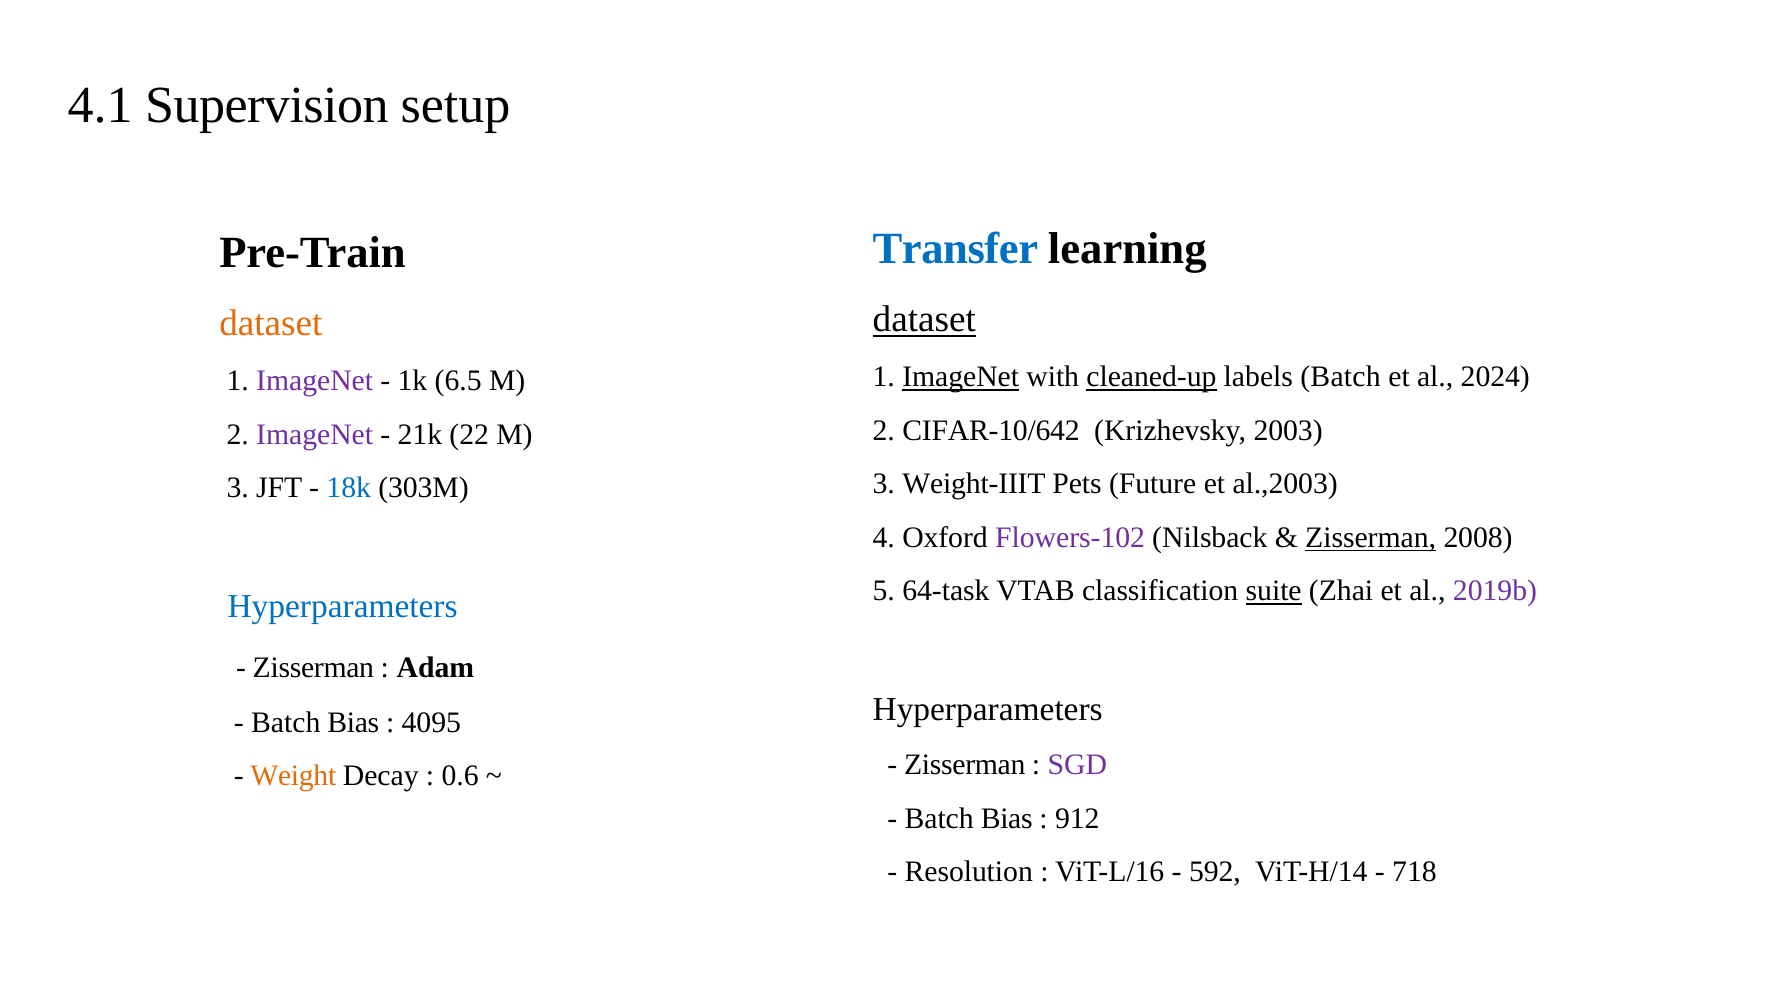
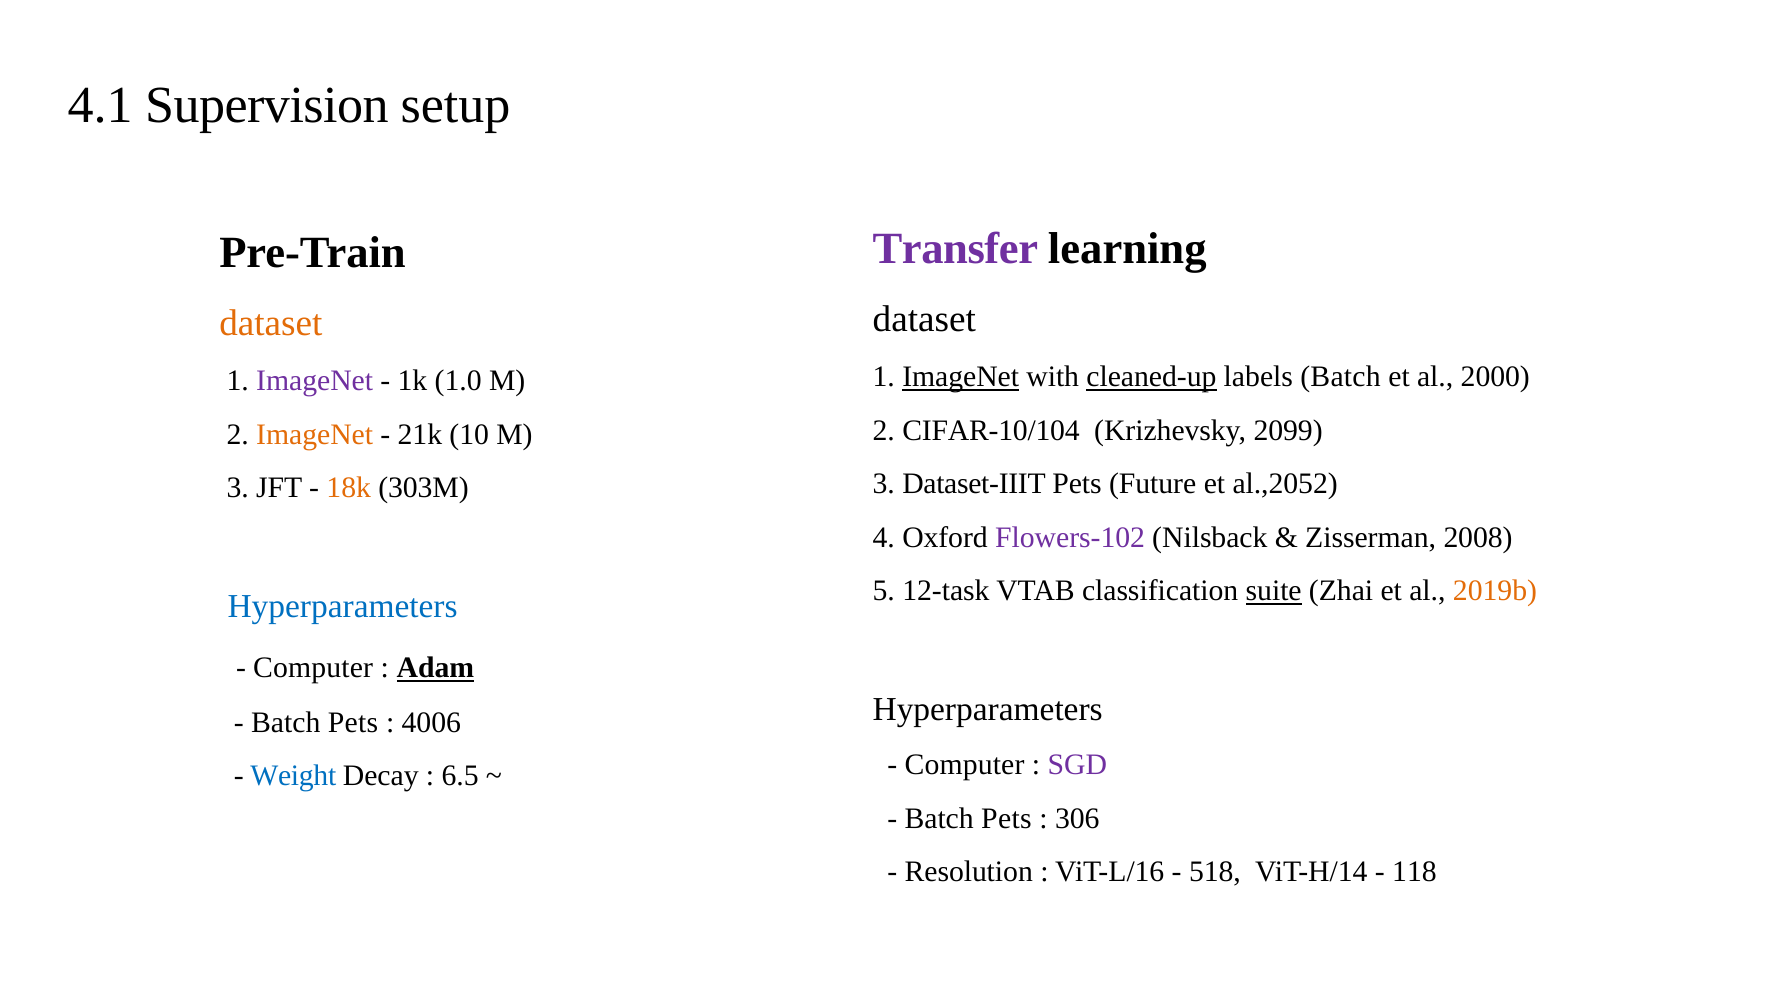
Transfer colour: blue -> purple
dataset at (924, 320) underline: present -> none
2024: 2024 -> 2000
6.5: 6.5 -> 1.0
CIFAR-10/642: CIFAR-10/642 -> CIFAR-10/104
2003: 2003 -> 2099
ImageNet at (315, 435) colour: purple -> orange
22: 22 -> 10
Weight-IIIT: Weight-IIIT -> Dataset-IIIT
al.,2003: al.,2003 -> al.,2052
18k colour: blue -> orange
Zisserman at (1371, 538) underline: present -> none
64-task: 64-task -> 12-task
2019b colour: purple -> orange
Zisserman at (313, 668): Zisserman -> Computer
Adam underline: none -> present
Bias at (353, 722): Bias -> Pets
4095: 4095 -> 4006
Zisserman at (965, 765): Zisserman -> Computer
Weight colour: orange -> blue
0.6: 0.6 -> 6.5
Bias at (1007, 819): Bias -> Pets
912: 912 -> 306
592: 592 -> 518
718: 718 -> 118
